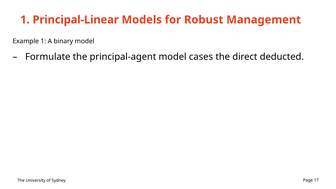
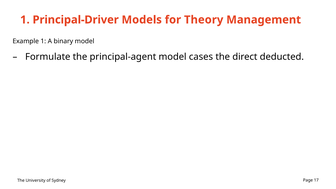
Principal-Linear: Principal-Linear -> Principal-Driver
Robust: Robust -> Theory
